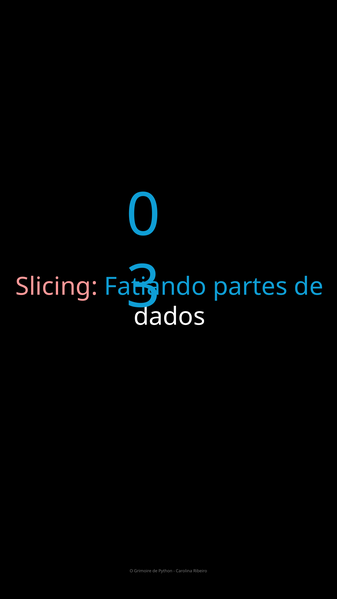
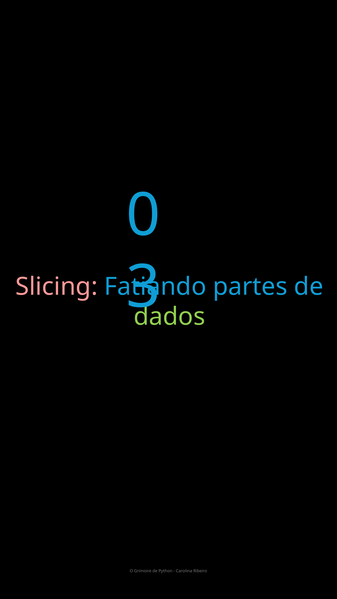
dados colour: white -> light green
